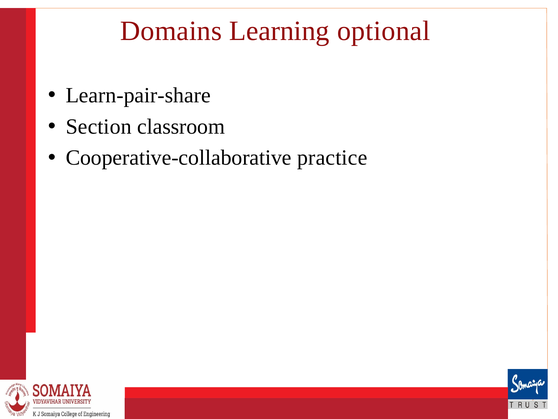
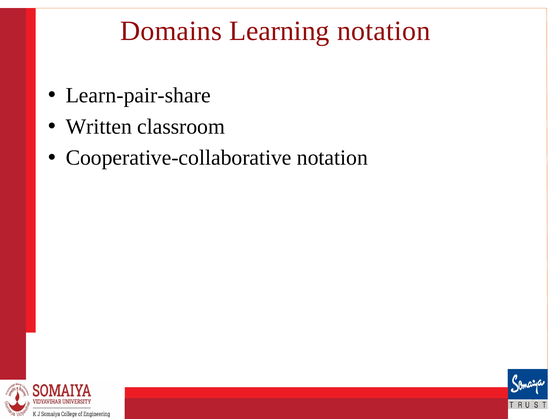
Learning optional: optional -> notation
Section: Section -> Written
Cooperative-collaborative practice: practice -> notation
